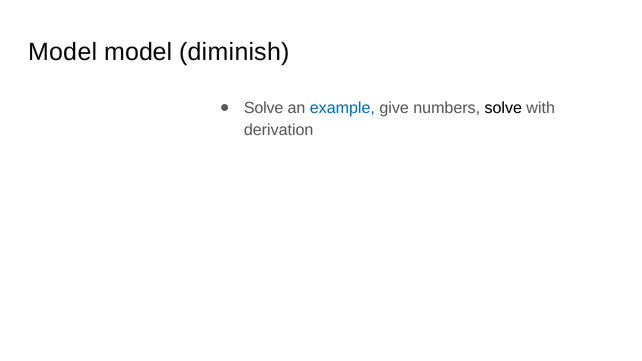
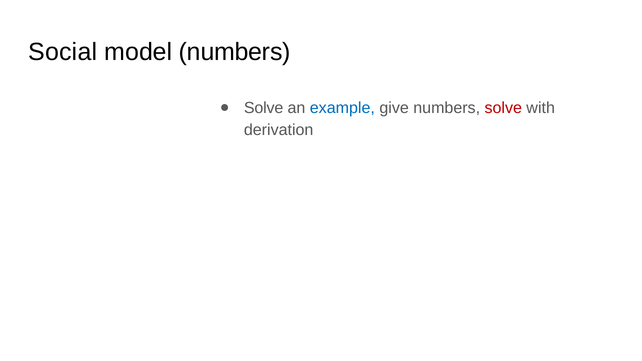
Model at (63, 52): Model -> Social
model diminish: diminish -> numbers
solve at (503, 108) colour: black -> red
